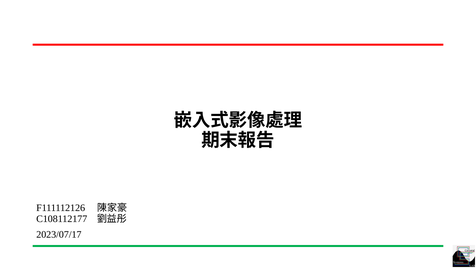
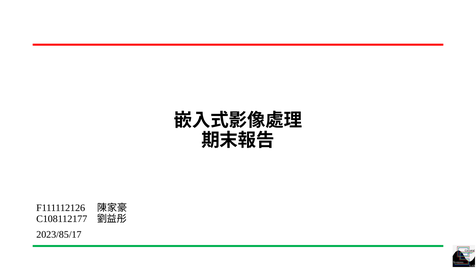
2023/07/17: 2023/07/17 -> 2023/85/17
